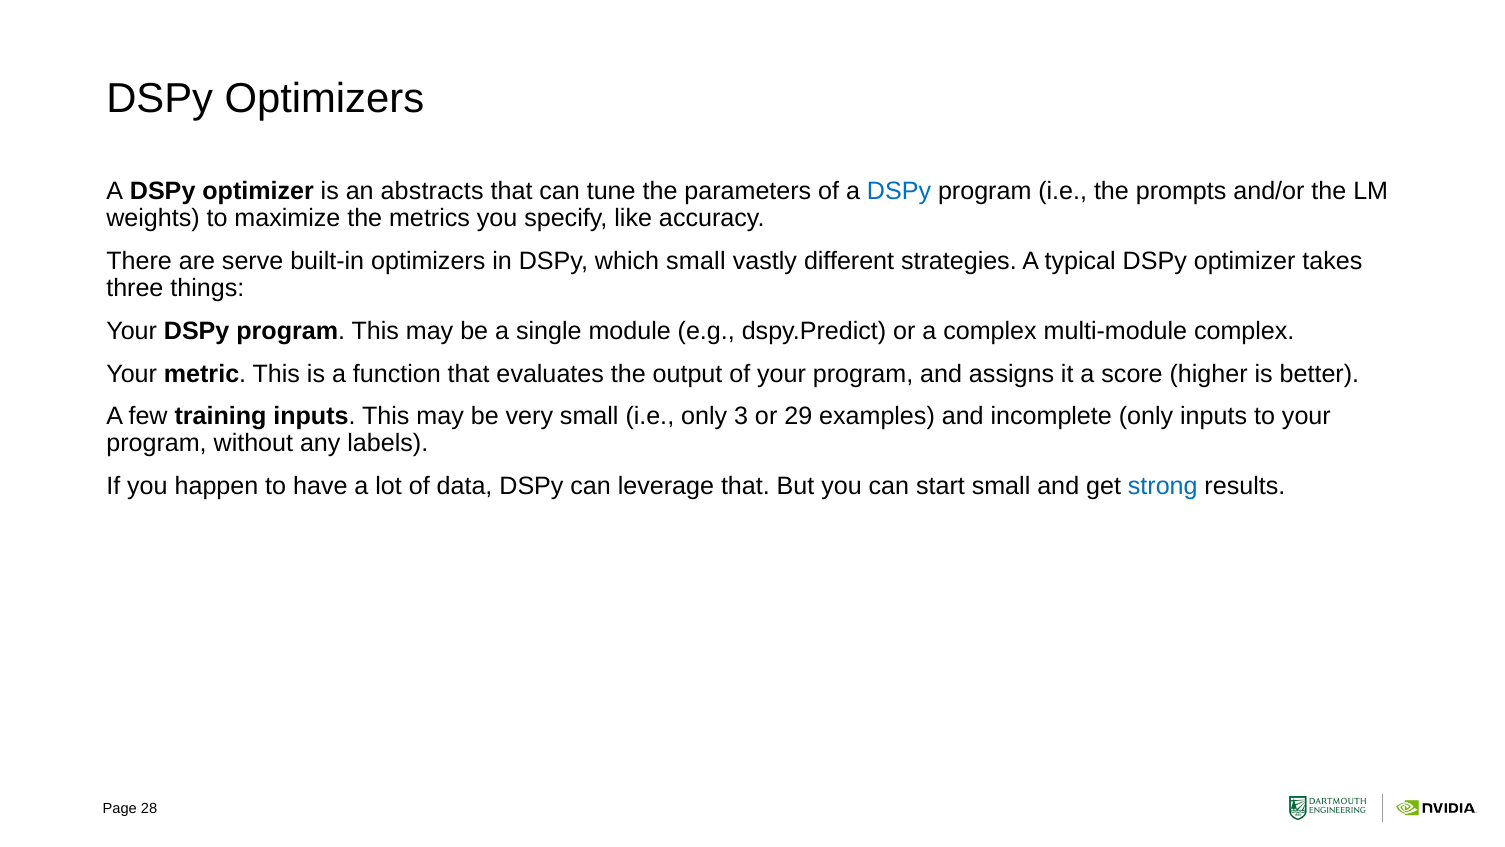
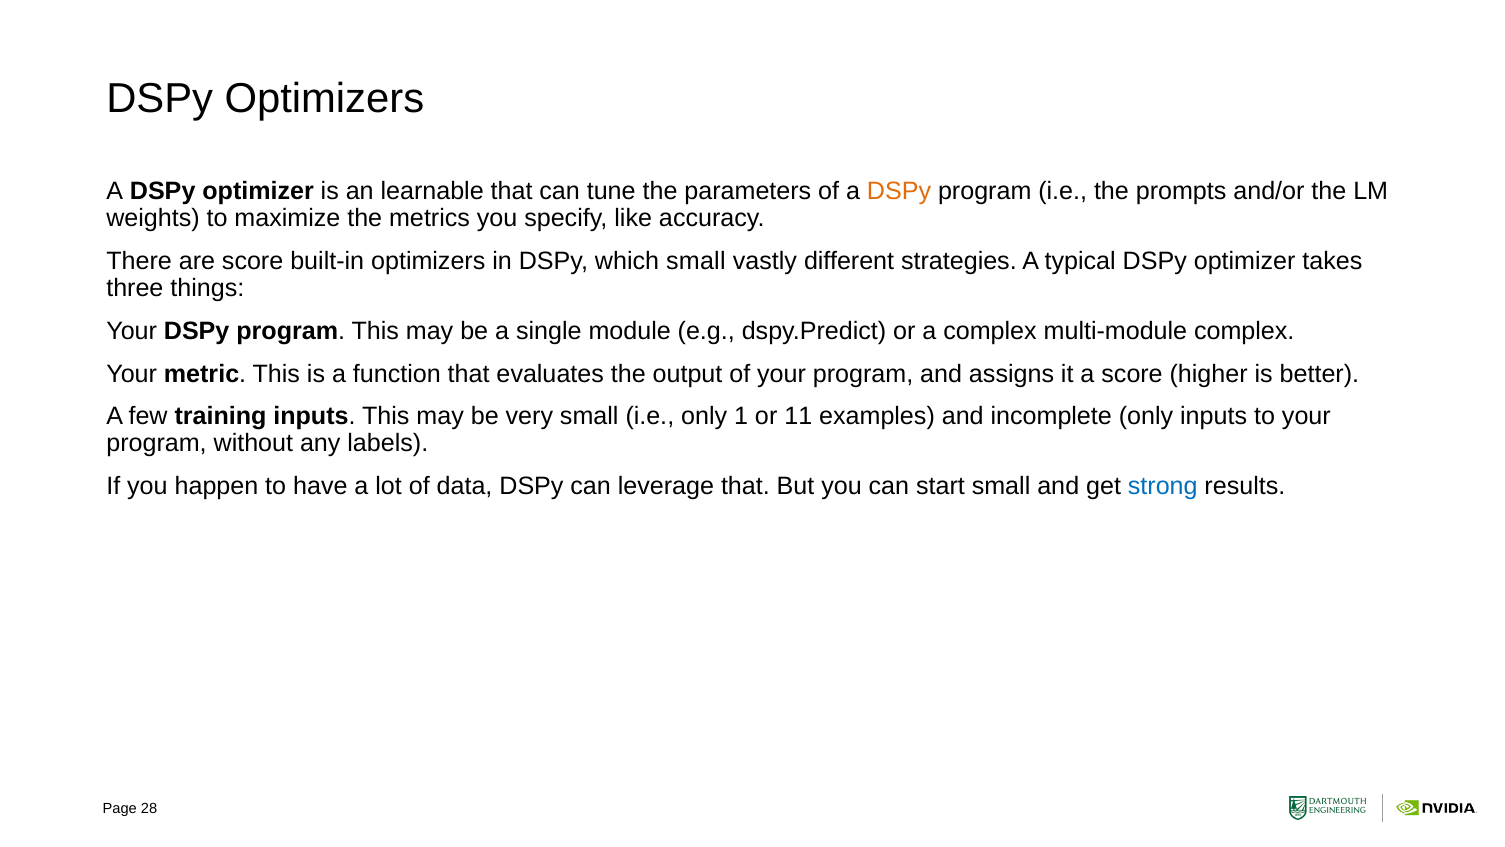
abstracts: abstracts -> learnable
DSPy at (899, 191) colour: blue -> orange
are serve: serve -> score
3: 3 -> 1
29: 29 -> 11
